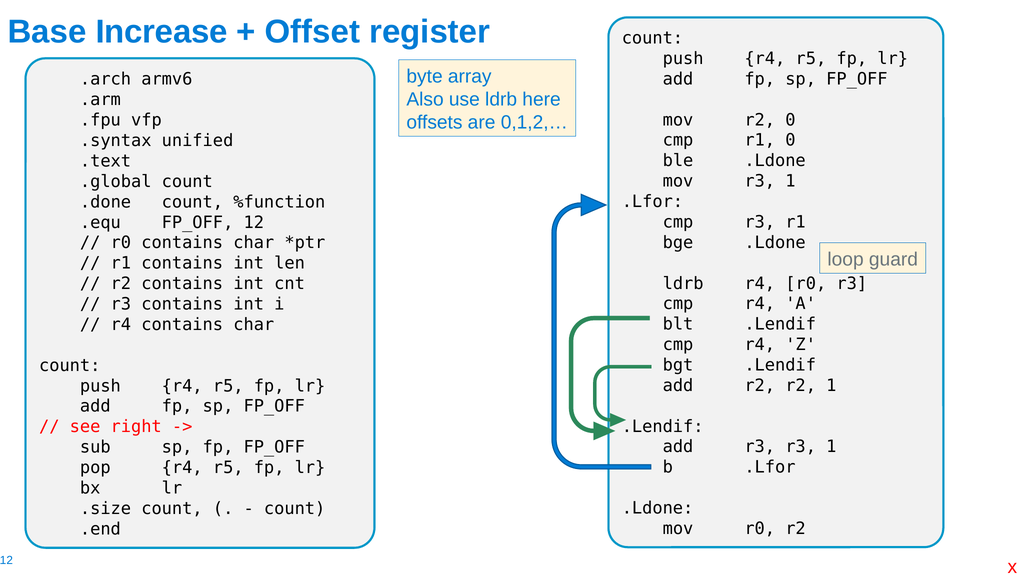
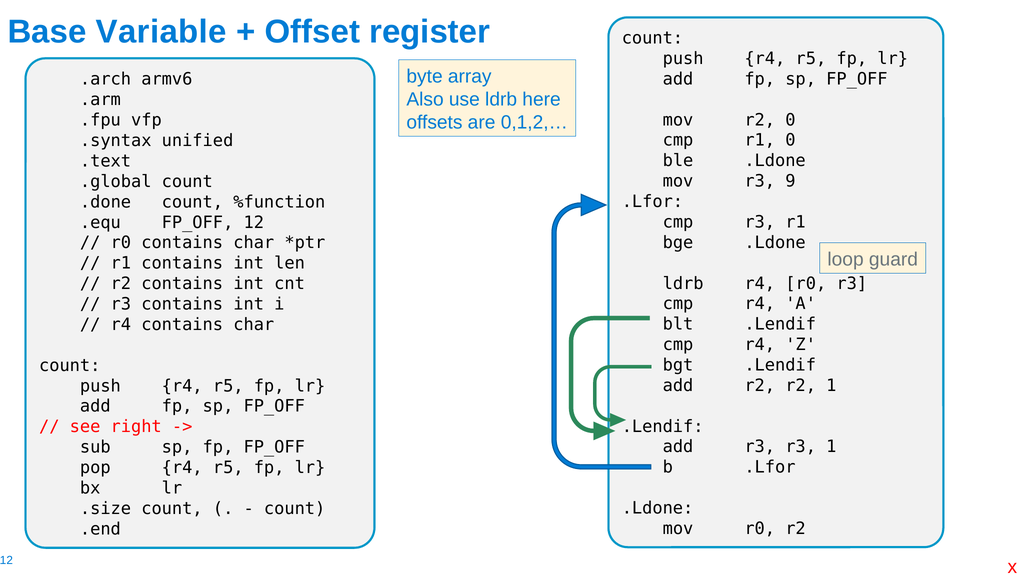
Increase: Increase -> Variable
mov r3 1: 1 -> 9
